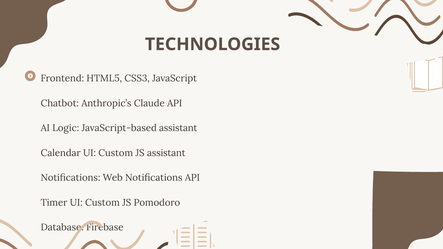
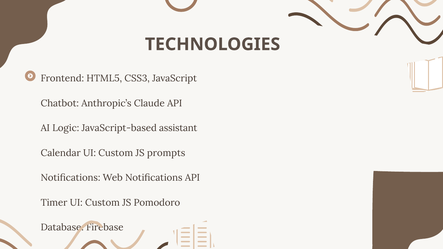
JS assistant: assistant -> prompts
